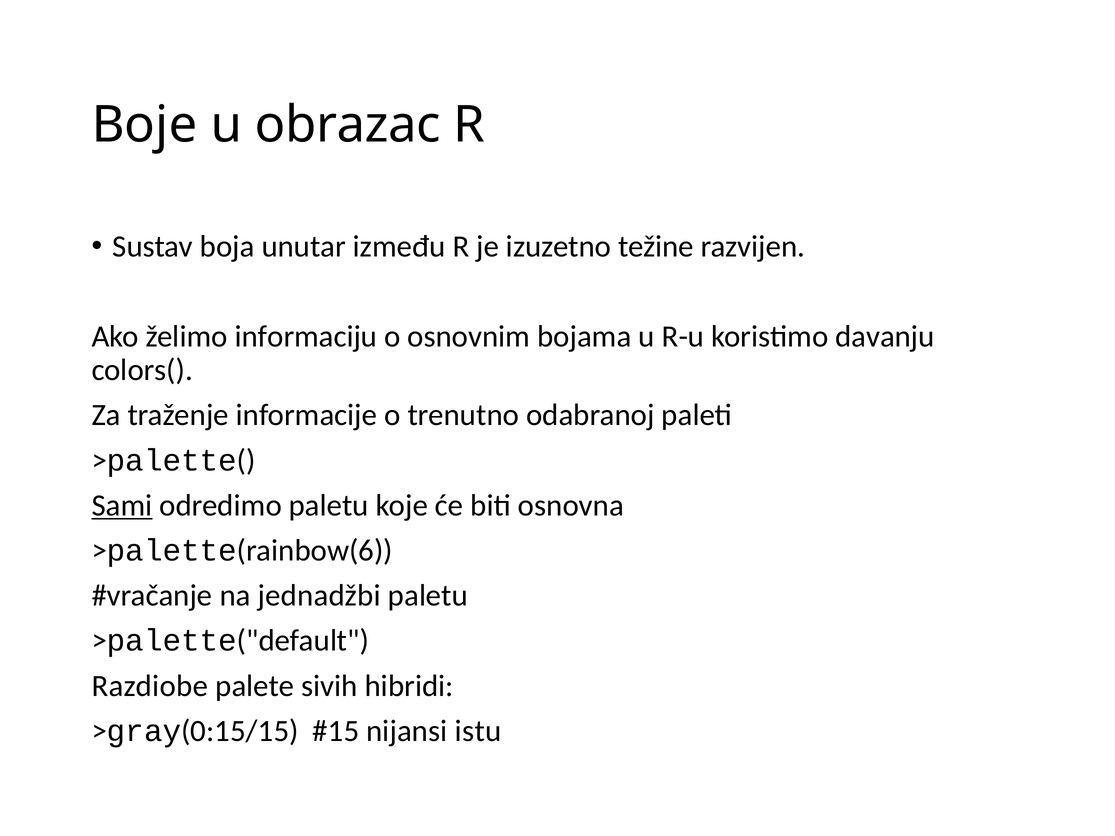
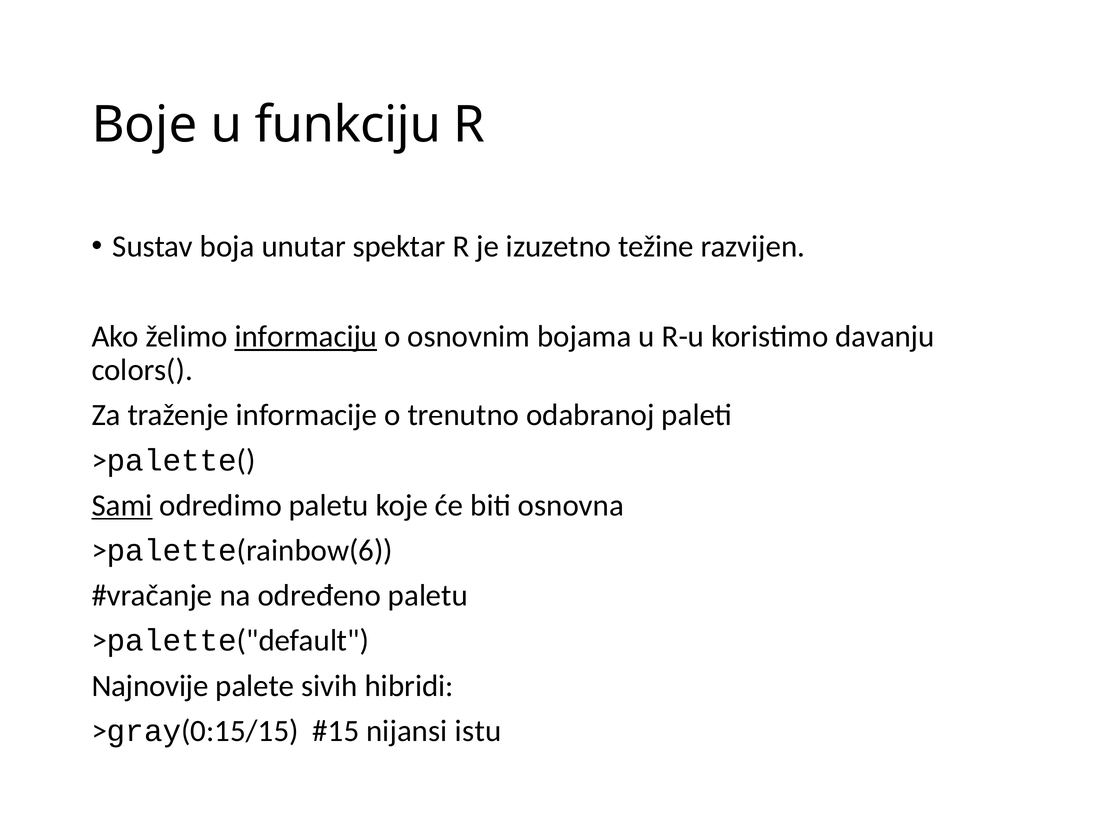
obrazac: obrazac -> funkciju
između: između -> spektar
informaciju underline: none -> present
jednadžbi: jednadžbi -> određeno
Razdiobe: Razdiobe -> Najnovije
